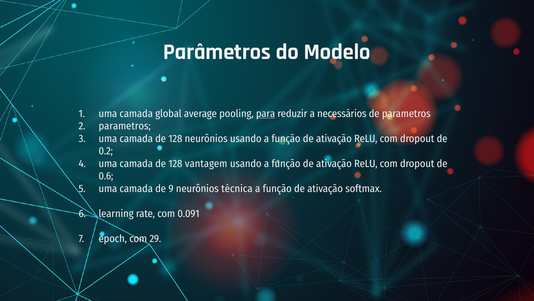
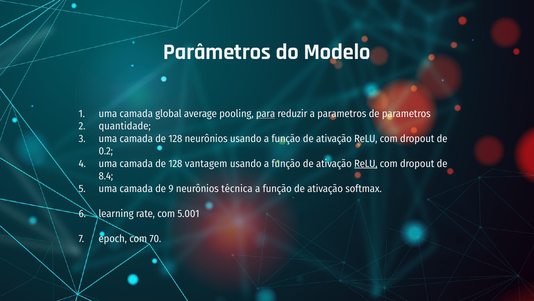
a necessários: necessários -> parametros
parametros at (125, 126): parametros -> quantidade
ReLU at (366, 163) underline: none -> present
0.6: 0.6 -> 8.4
0.091: 0.091 -> 5.001
29: 29 -> 70
